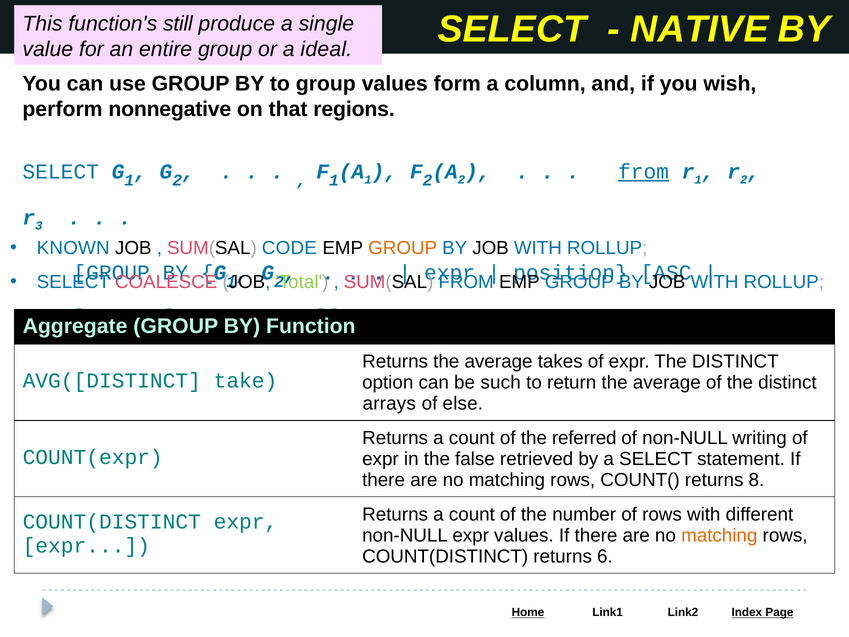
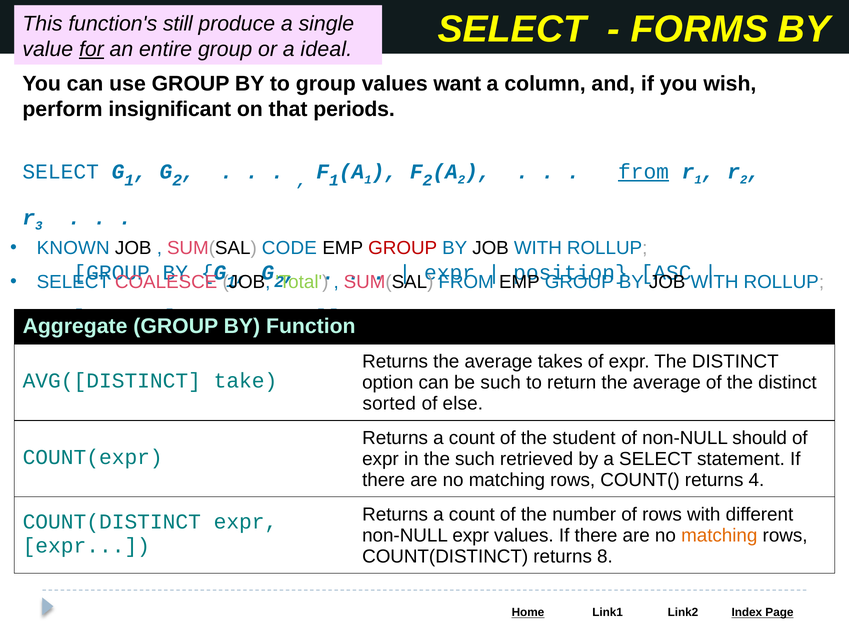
NATIVE: NATIVE -> FORMS
for underline: none -> present
form: form -> want
nonnegative: nonnegative -> insignificant
regions: regions -> periods
GROUP at (403, 248) colour: orange -> red
arrays: arrays -> sorted
referred: referred -> student
writing: writing -> should
the false: false -> such
8: 8 -> 4
6: 6 -> 8
